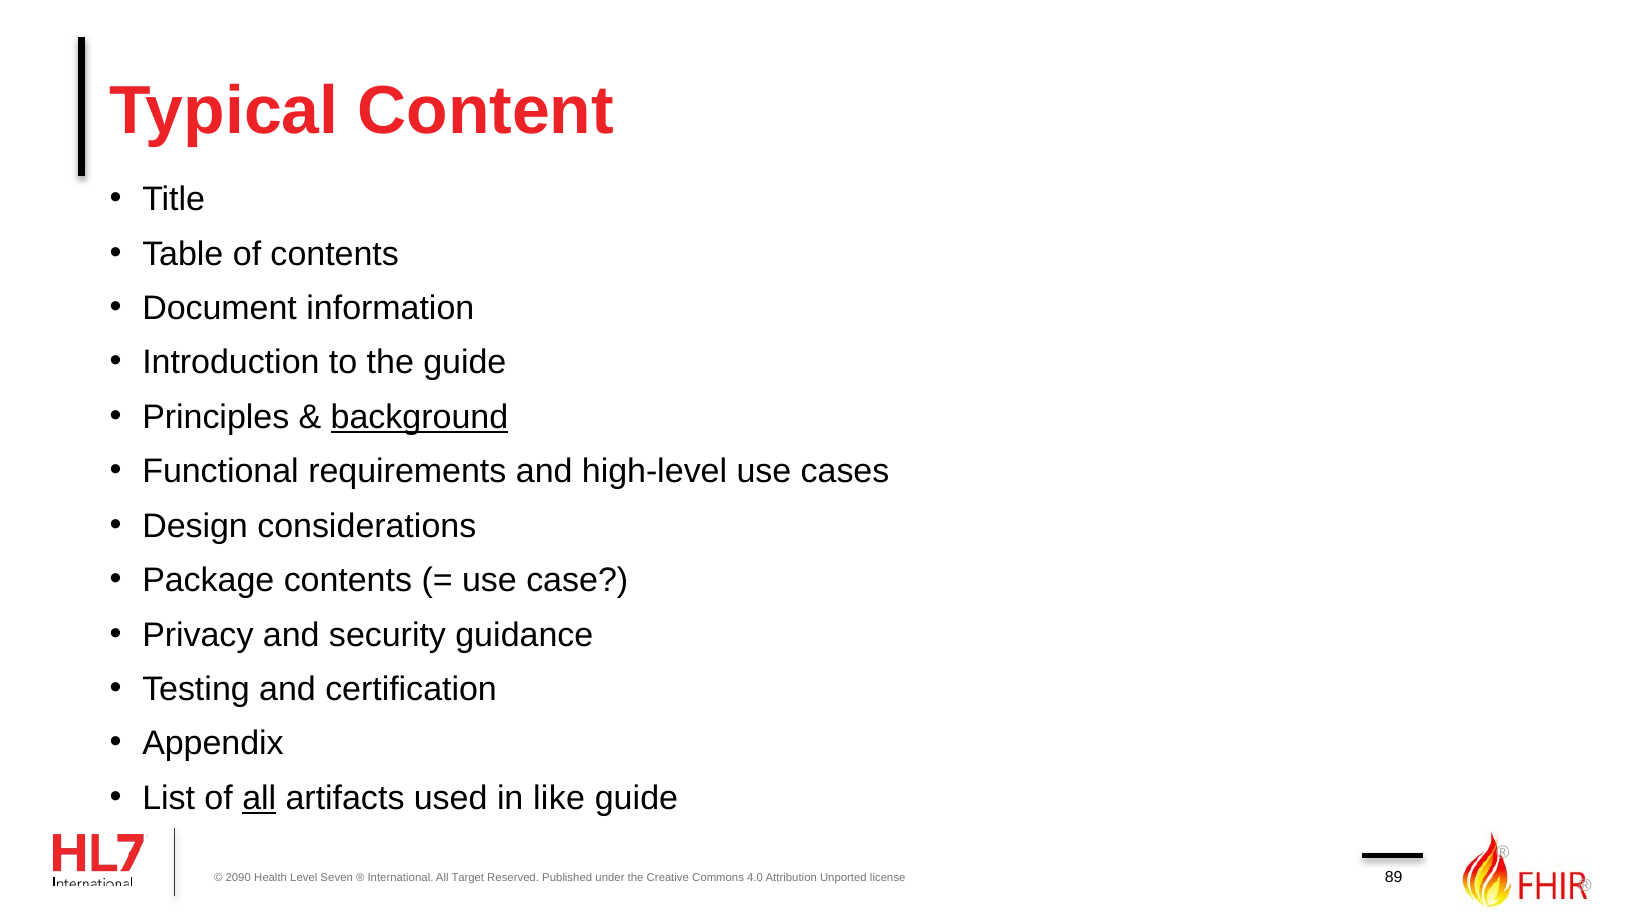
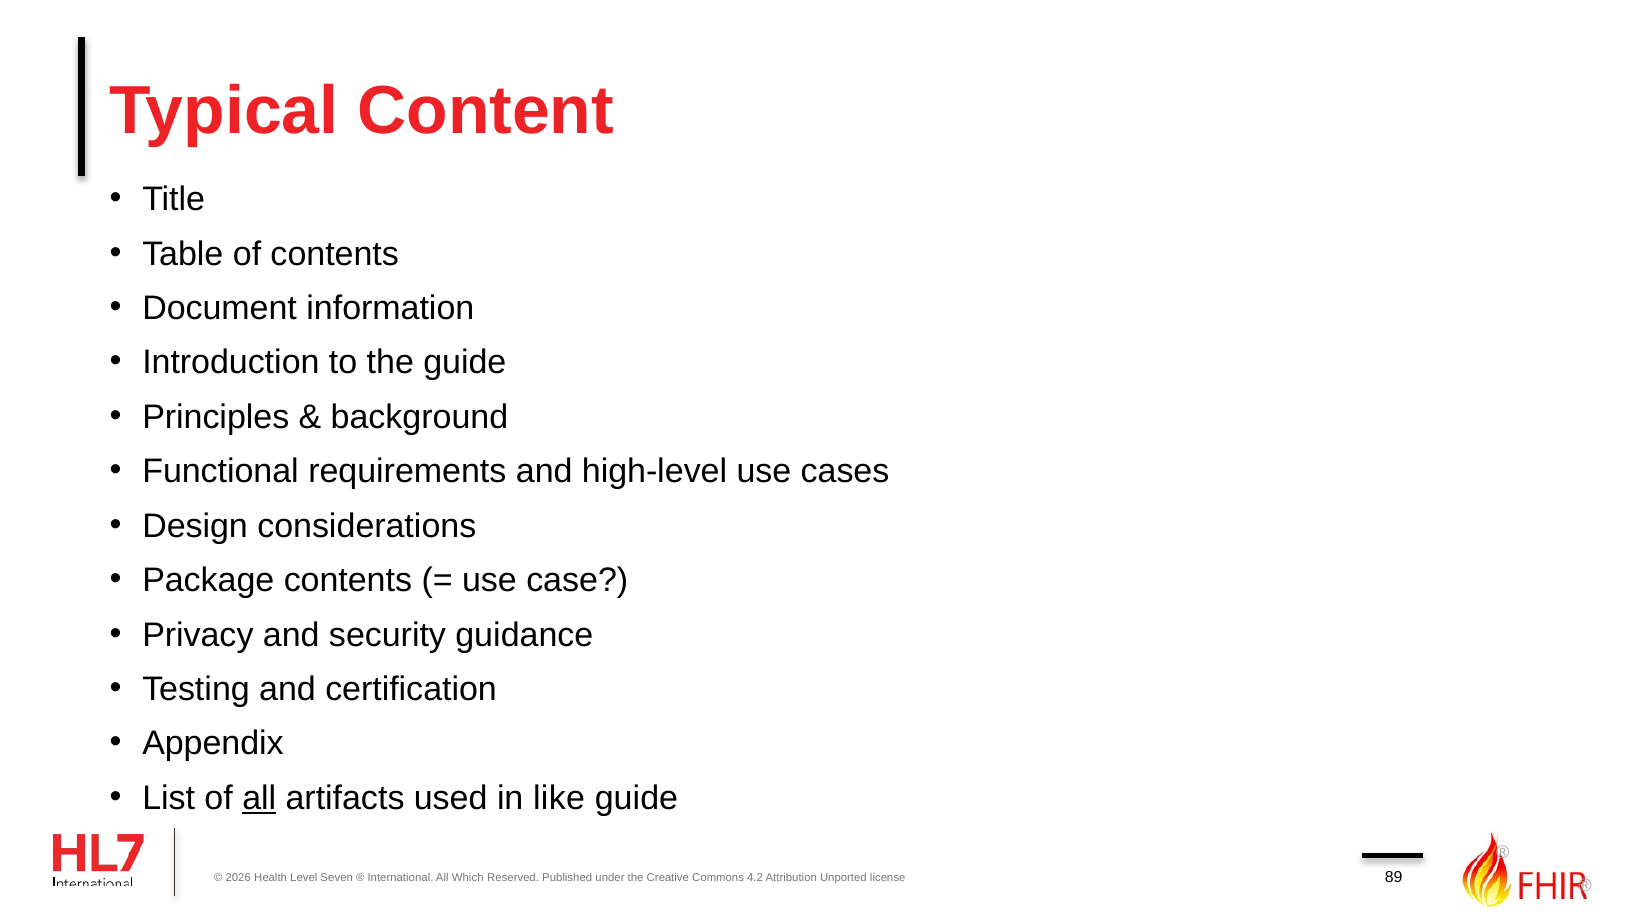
background underline: present -> none
2090: 2090 -> 2026
Target: Target -> Which
4.0: 4.0 -> 4.2
